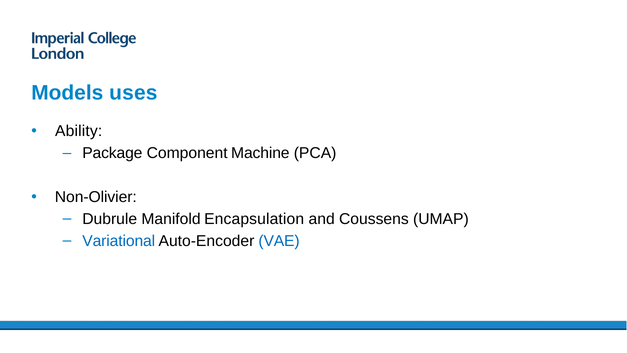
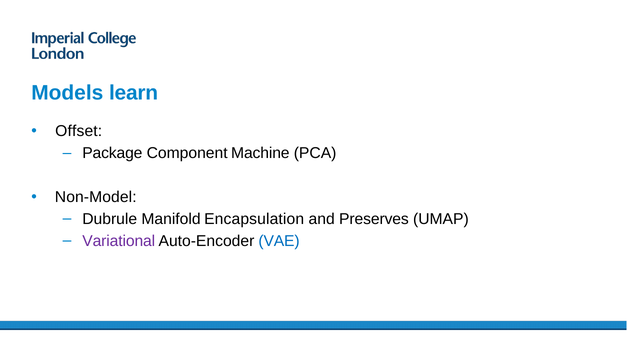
uses: uses -> learn
Ability: Ability -> Offset
Non-Olivier: Non-Olivier -> Non-Model
Coussens: Coussens -> Preserves
Variational colour: blue -> purple
